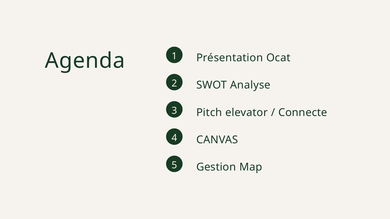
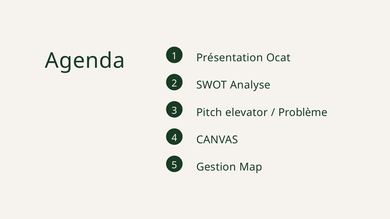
Connecte: Connecte -> Problème
